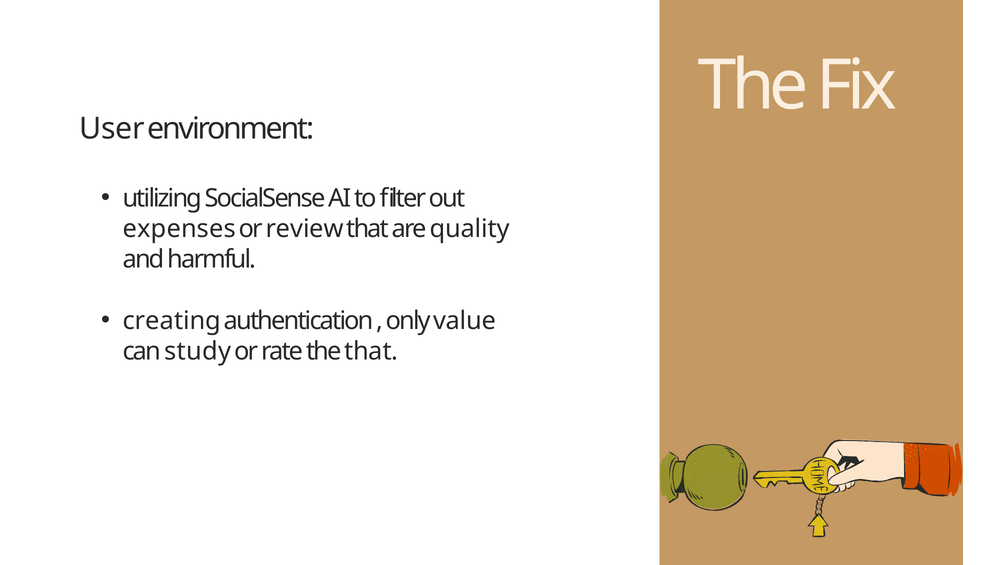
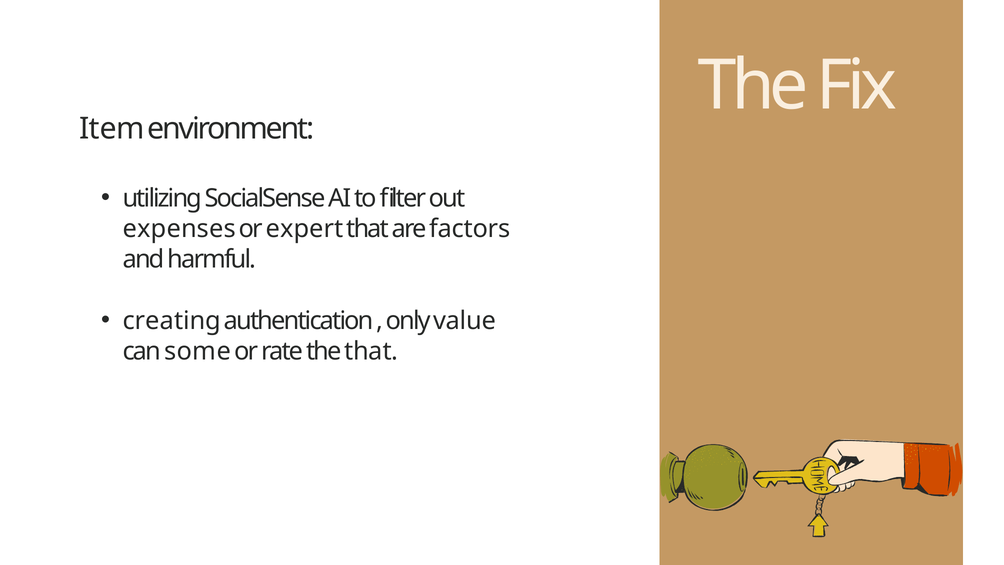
User: User -> Item
review: review -> expert
quality: quality -> factors
study: study -> some
